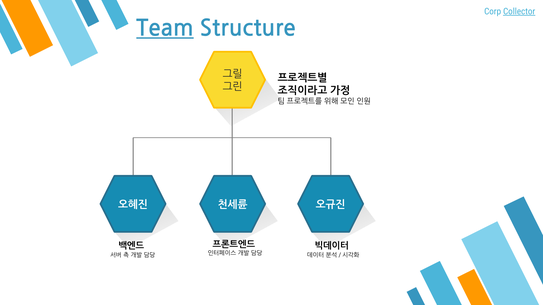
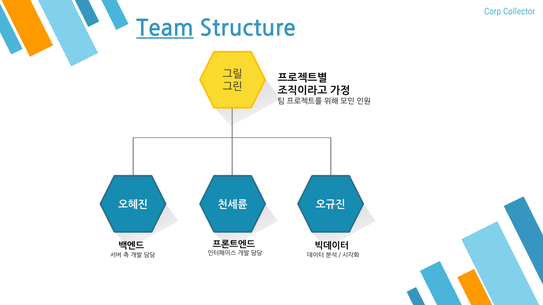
Collector underline: present -> none
